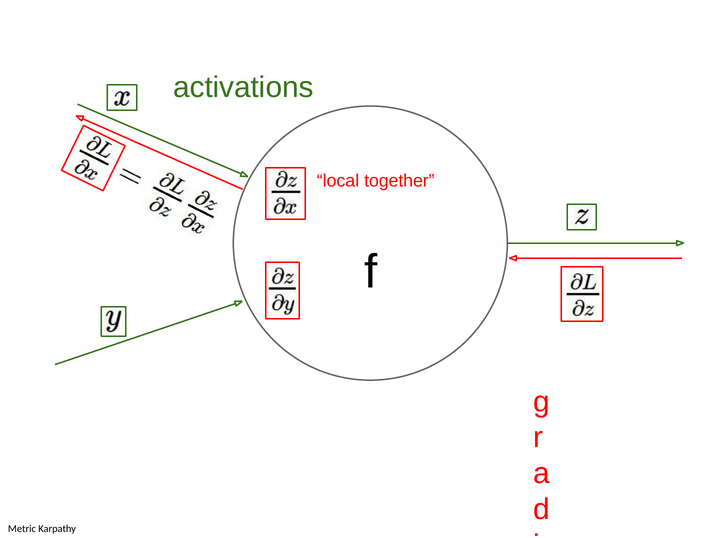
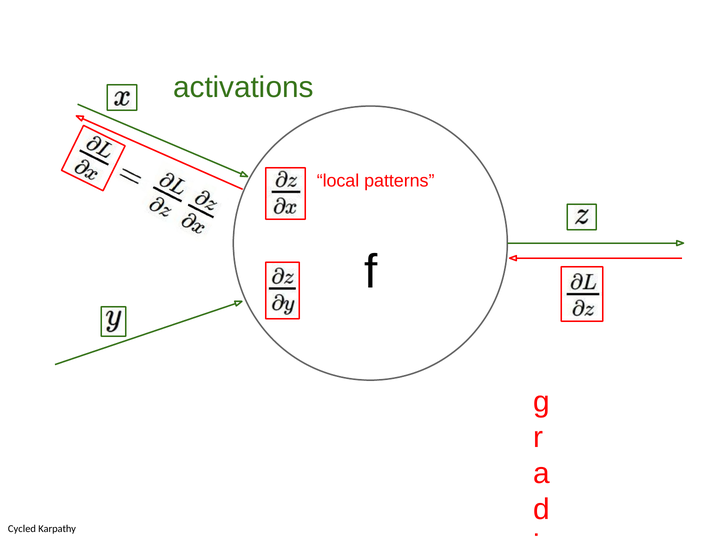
together: together -> patterns
Metric: Metric -> Cycled
